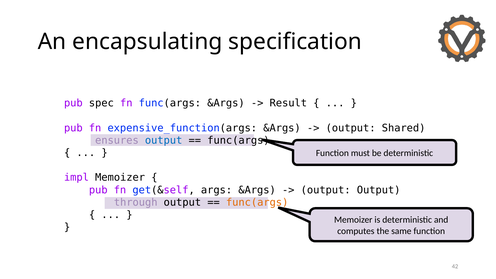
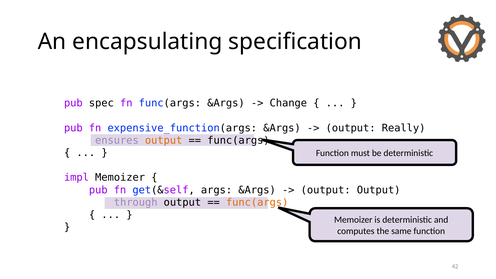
Result: Result -> Change
Shared: Shared -> Really
output at (164, 140) colour: blue -> orange
